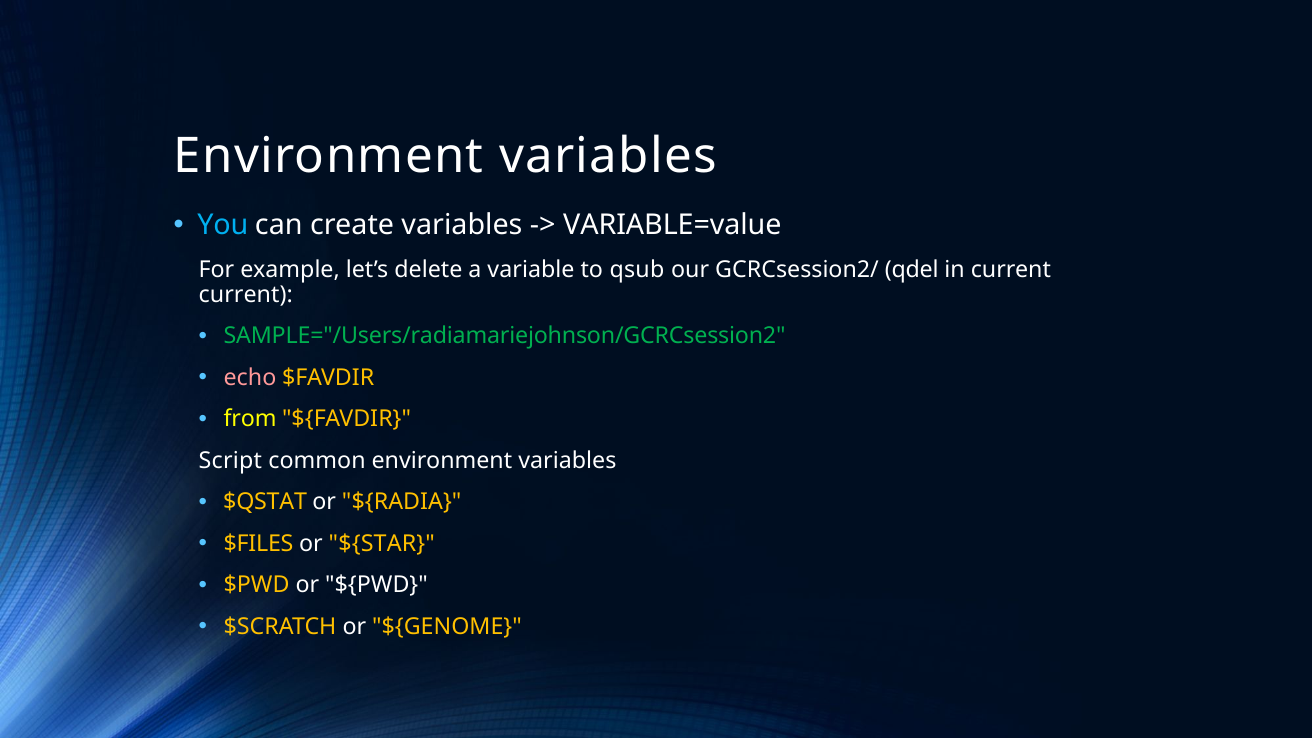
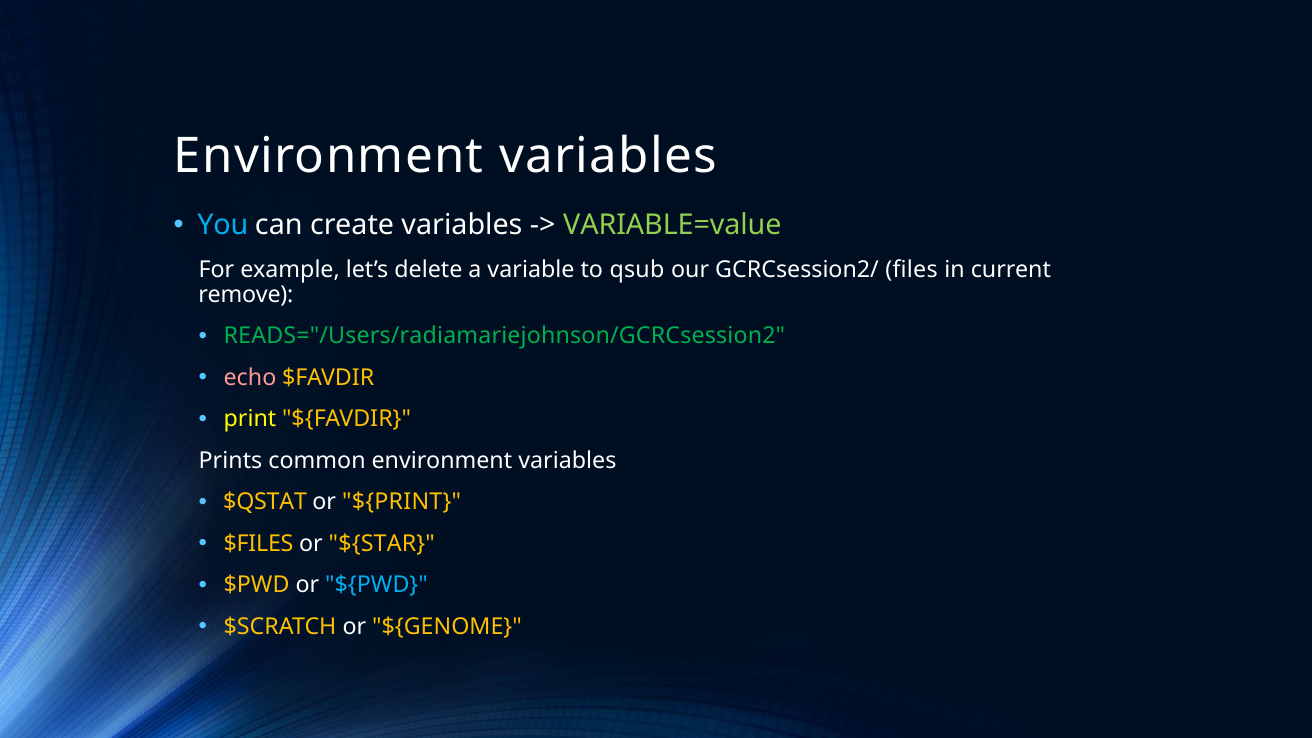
VARIABLE=value colour: white -> light green
qdel: qdel -> files
current at (246, 295): current -> remove
SAMPLE="/Users/radiamariejohnson/GCRCsession2: SAMPLE="/Users/radiamariejohnson/GCRCsession2 -> READS="/Users/radiamariejohnson/GCRCsession2
from: from -> print
Script: Script -> Prints
${RADIA: ${RADIA -> ${PRINT
${PWD colour: white -> light blue
